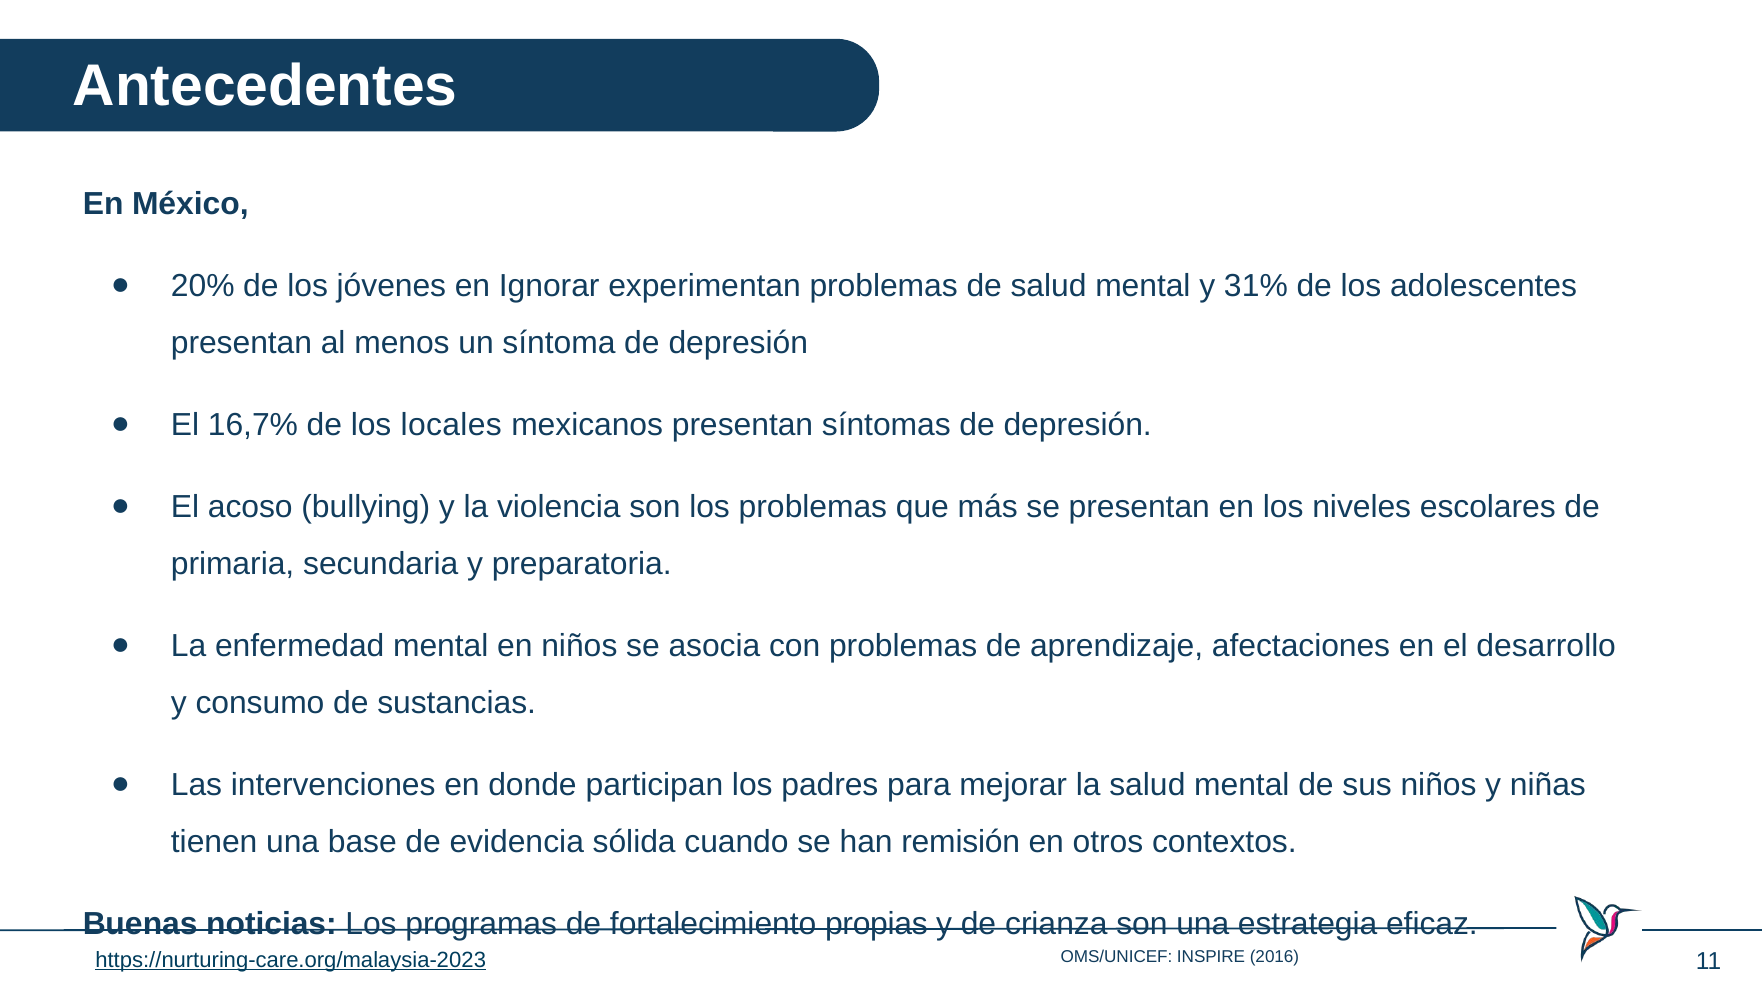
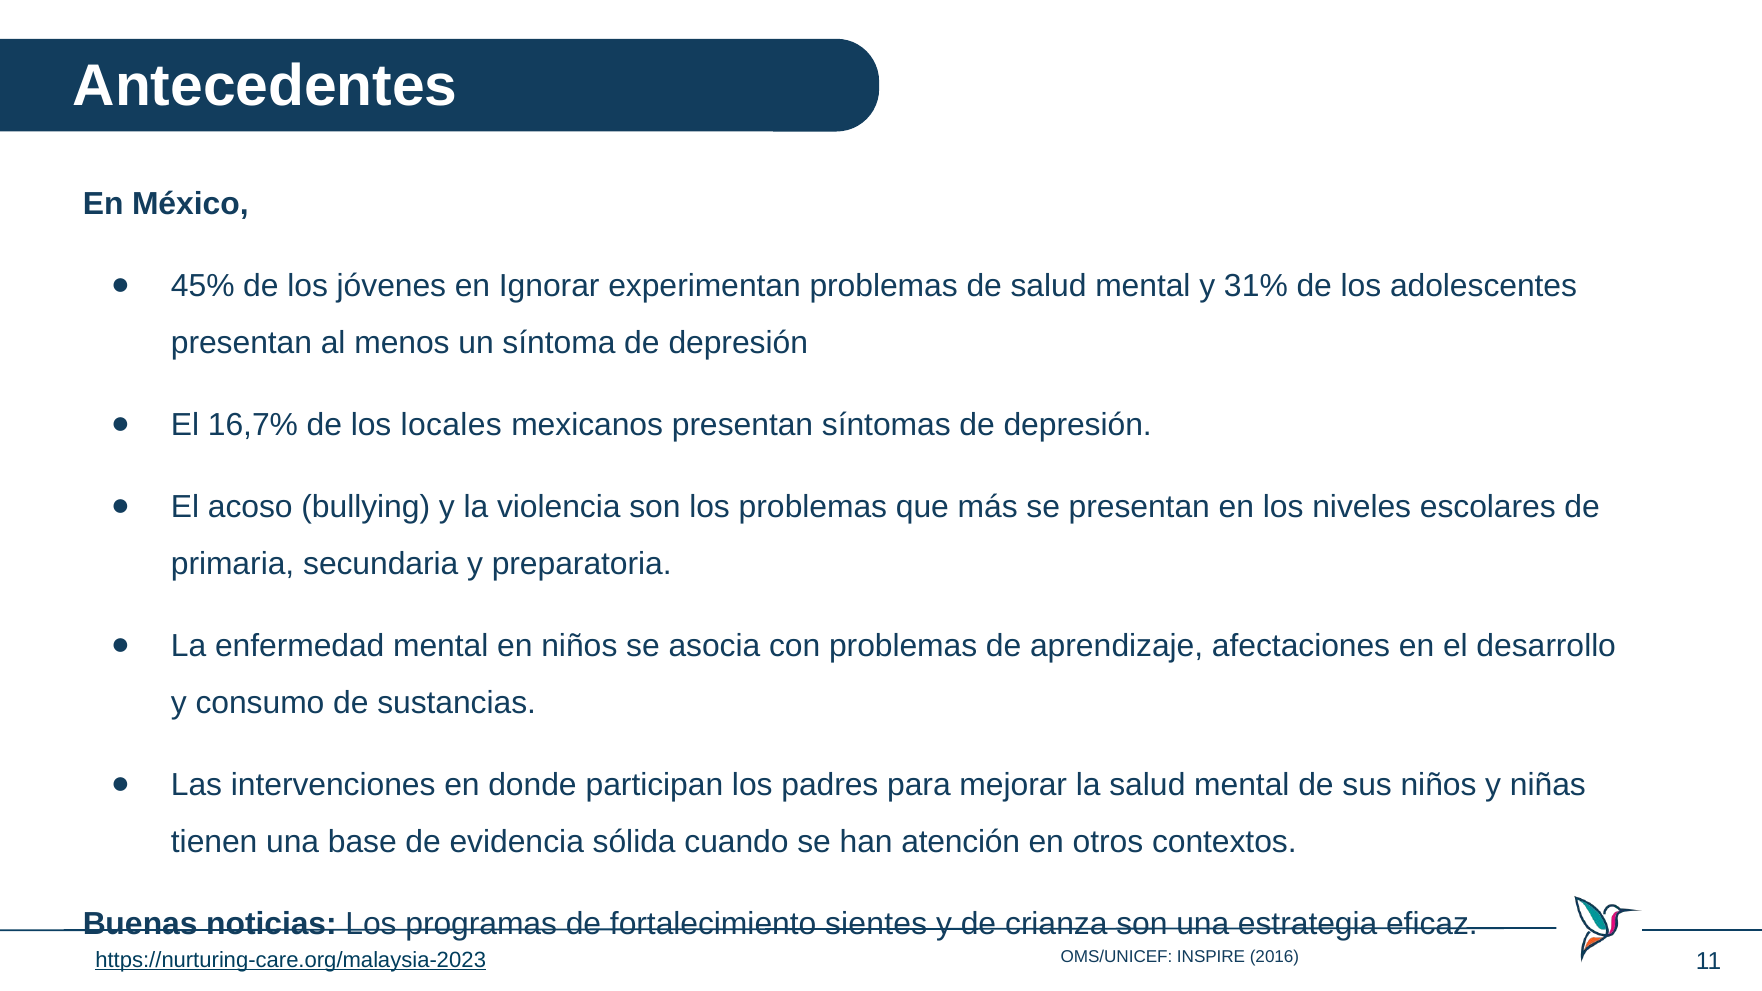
20%: 20% -> 45%
remisión: remisión -> atención
propias: propias -> sientes
